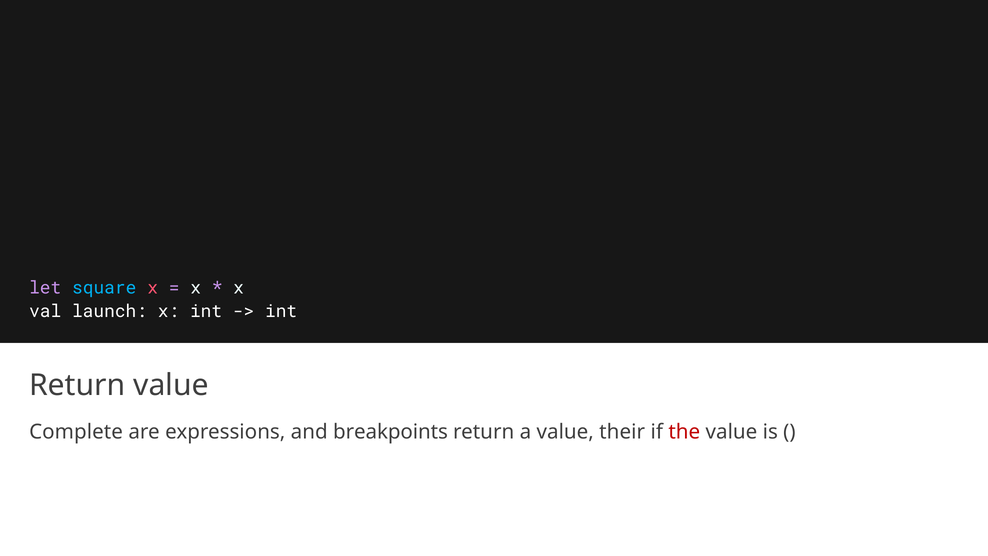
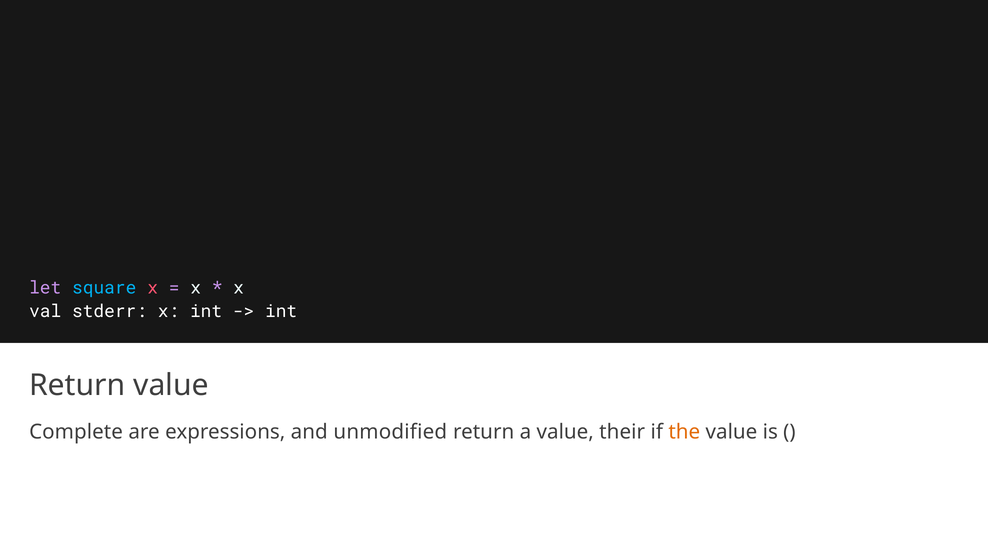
launch: launch -> stderr
breakpoints: breakpoints -> unmodified
the colour: red -> orange
